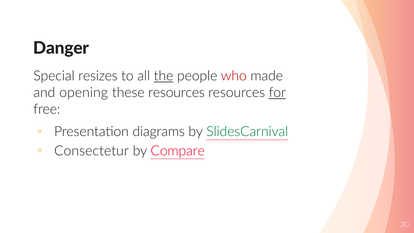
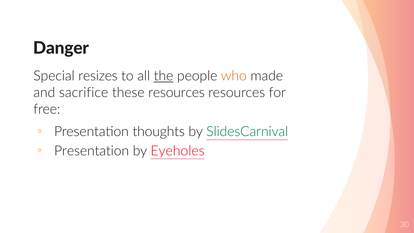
who colour: red -> orange
opening: opening -> sacrifice
for underline: present -> none
diagrams: diagrams -> thoughts
Consectetur at (92, 151): Consectetur -> Presentation
Compare: Compare -> Eyeholes
